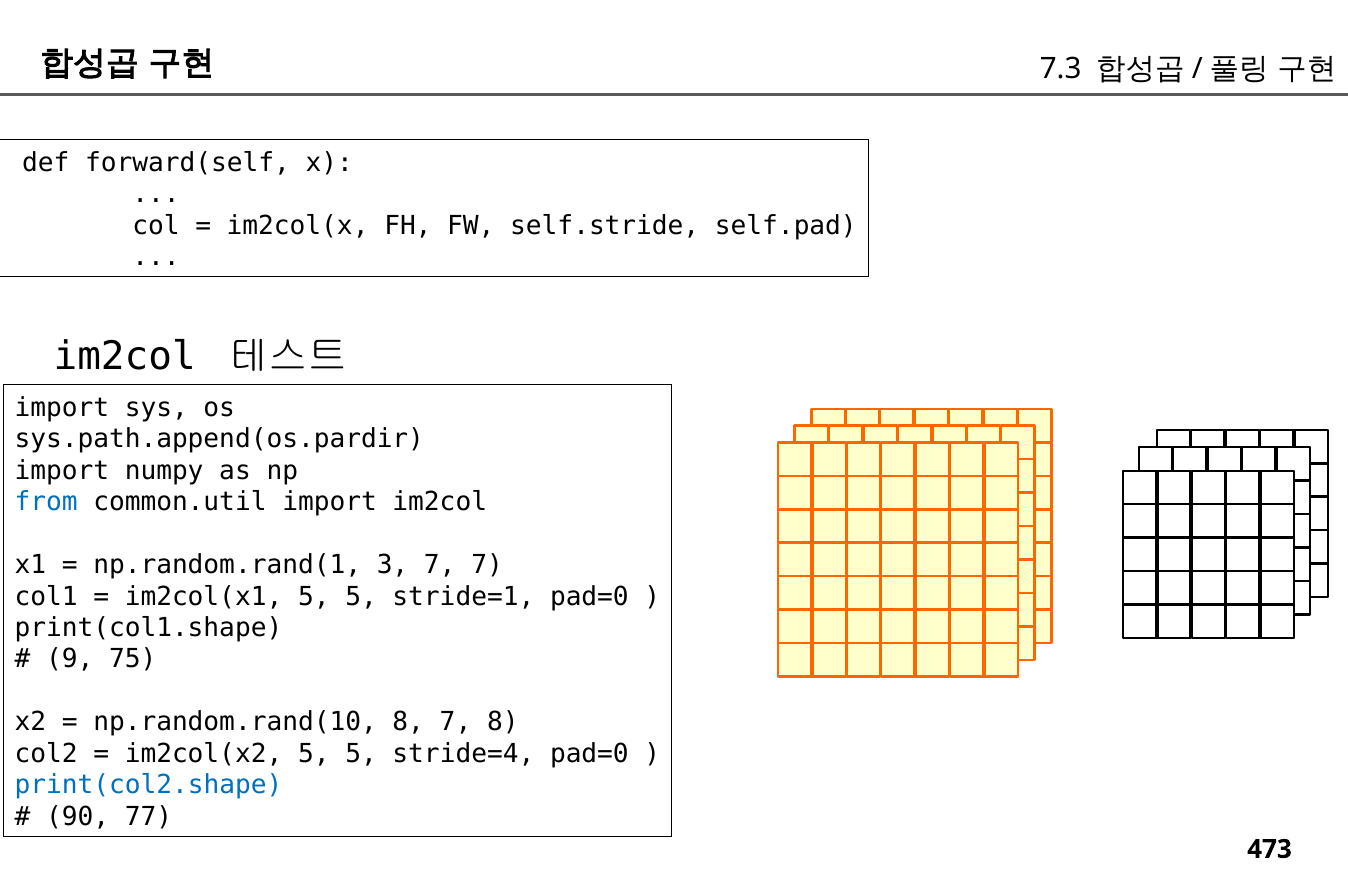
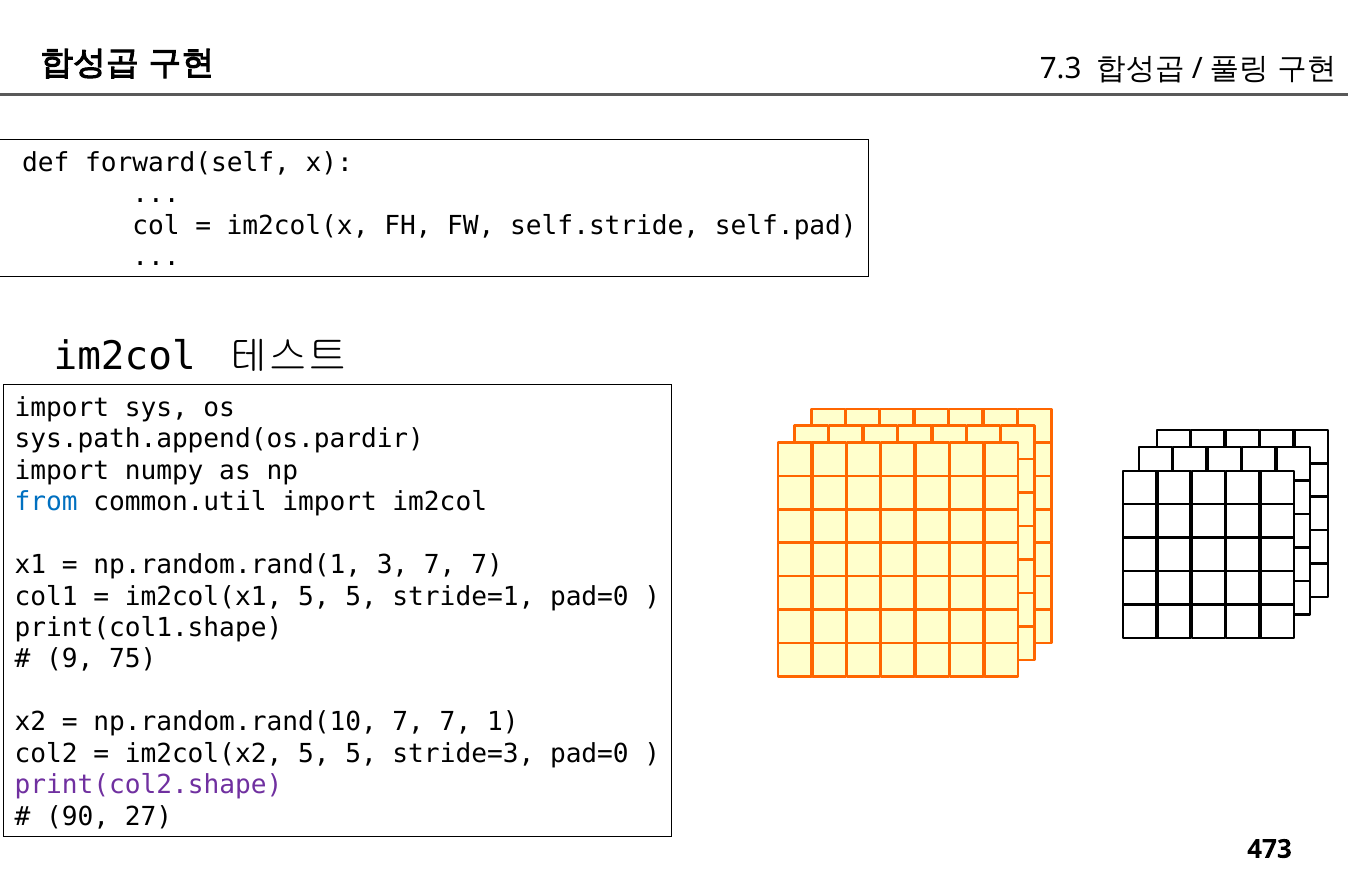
np.random.rand(10 8: 8 -> 7
7 8: 8 -> 1
stride=4: stride=4 -> stride=3
print(col2.shape colour: blue -> purple
77: 77 -> 27
